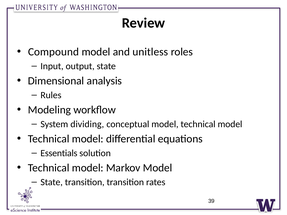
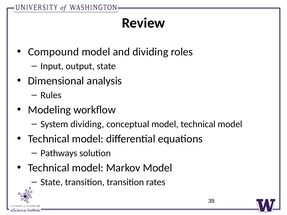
and unitless: unitless -> dividing
Essentials: Essentials -> Pathways
